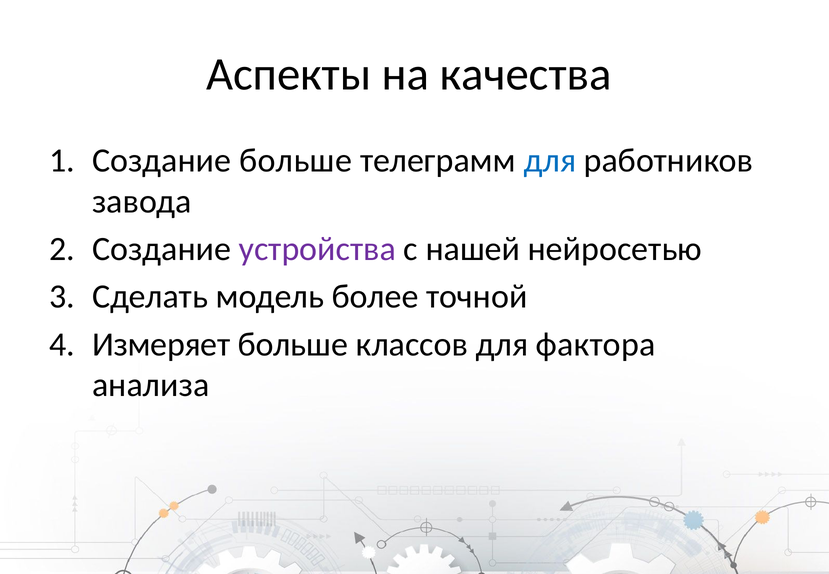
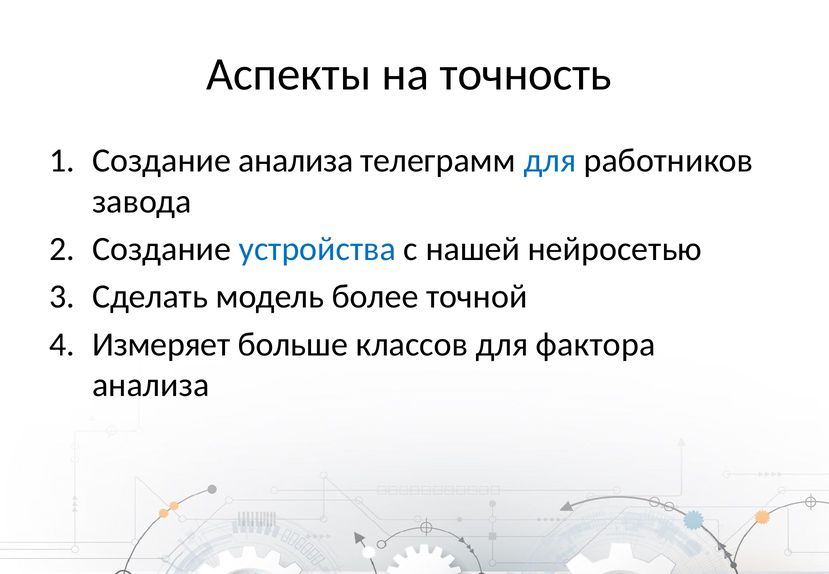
качества: качества -> точность
Создание больше: больше -> анализа
устройства colour: purple -> blue
